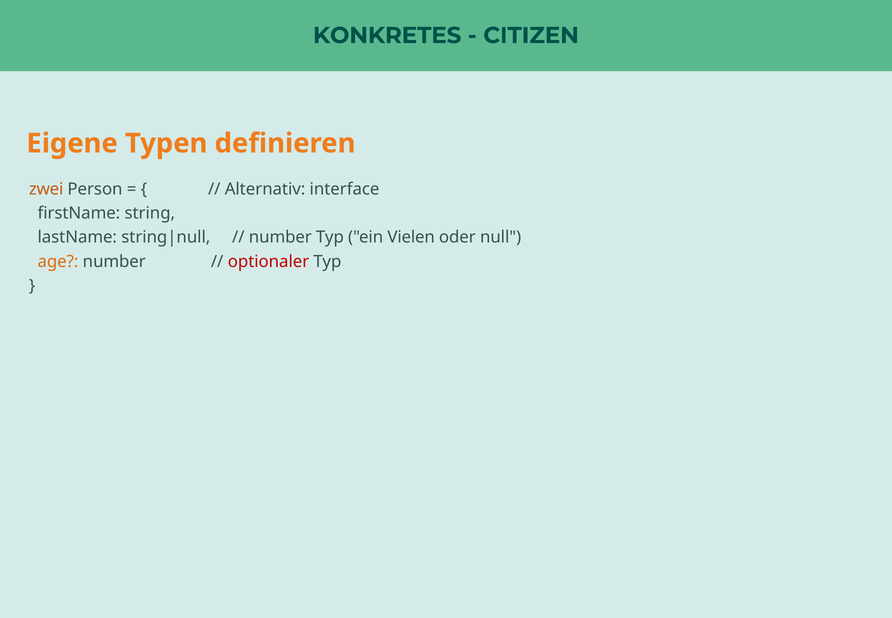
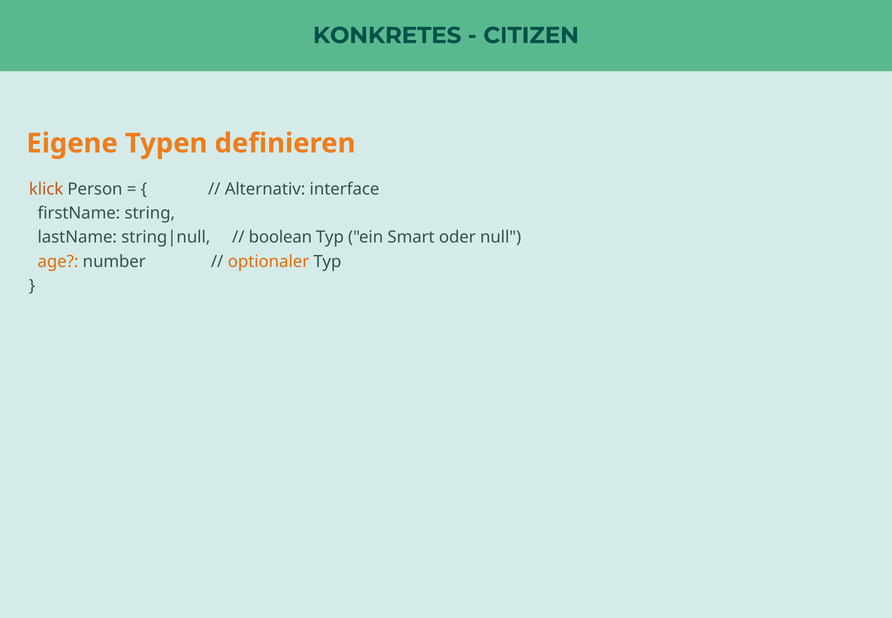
zwei: zwei -> klick
number at (280, 237): number -> boolean
Vielen: Vielen -> Smart
optionaler colour: red -> orange
